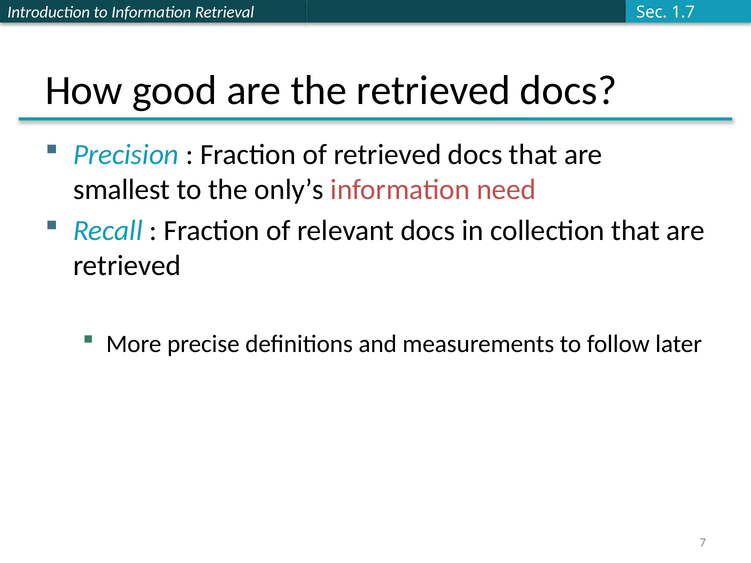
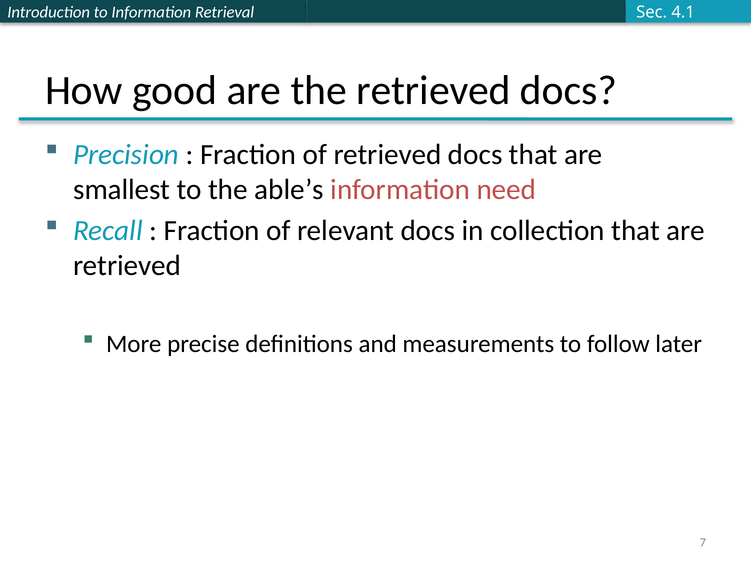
1.7: 1.7 -> 4.1
only’s: only’s -> able’s
